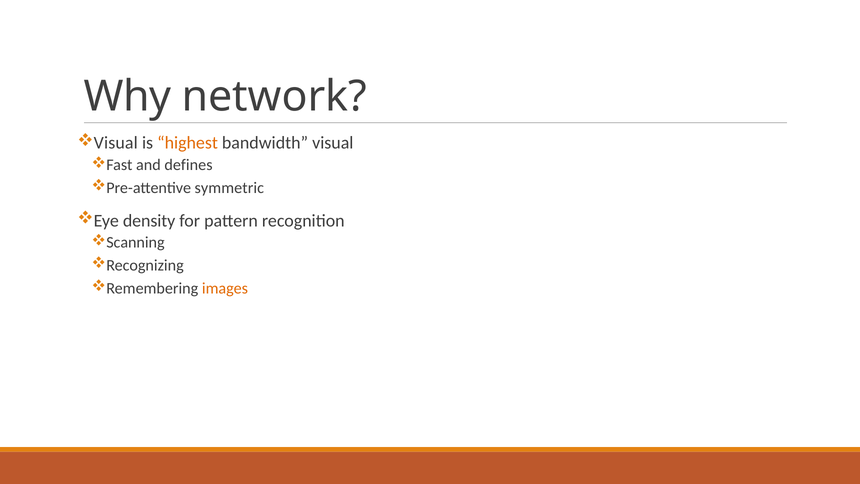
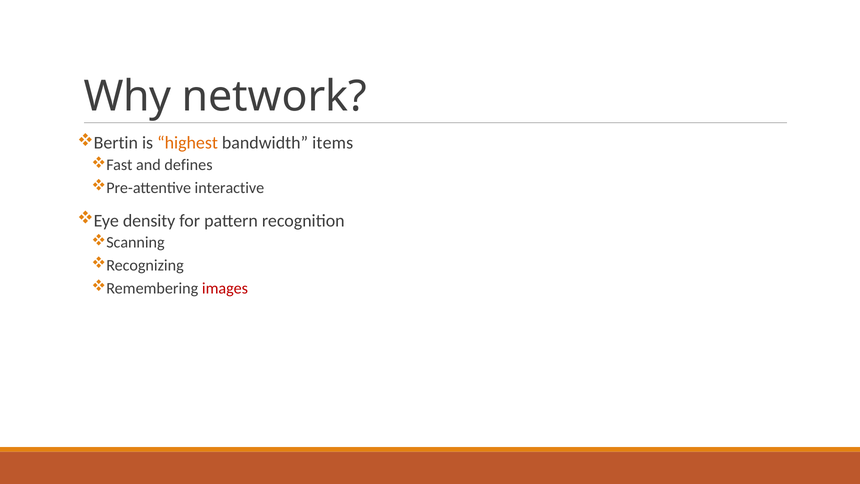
Visual at (116, 143): Visual -> Bertin
bandwidth visual: visual -> items
symmetric: symmetric -> interactive
images colour: orange -> red
